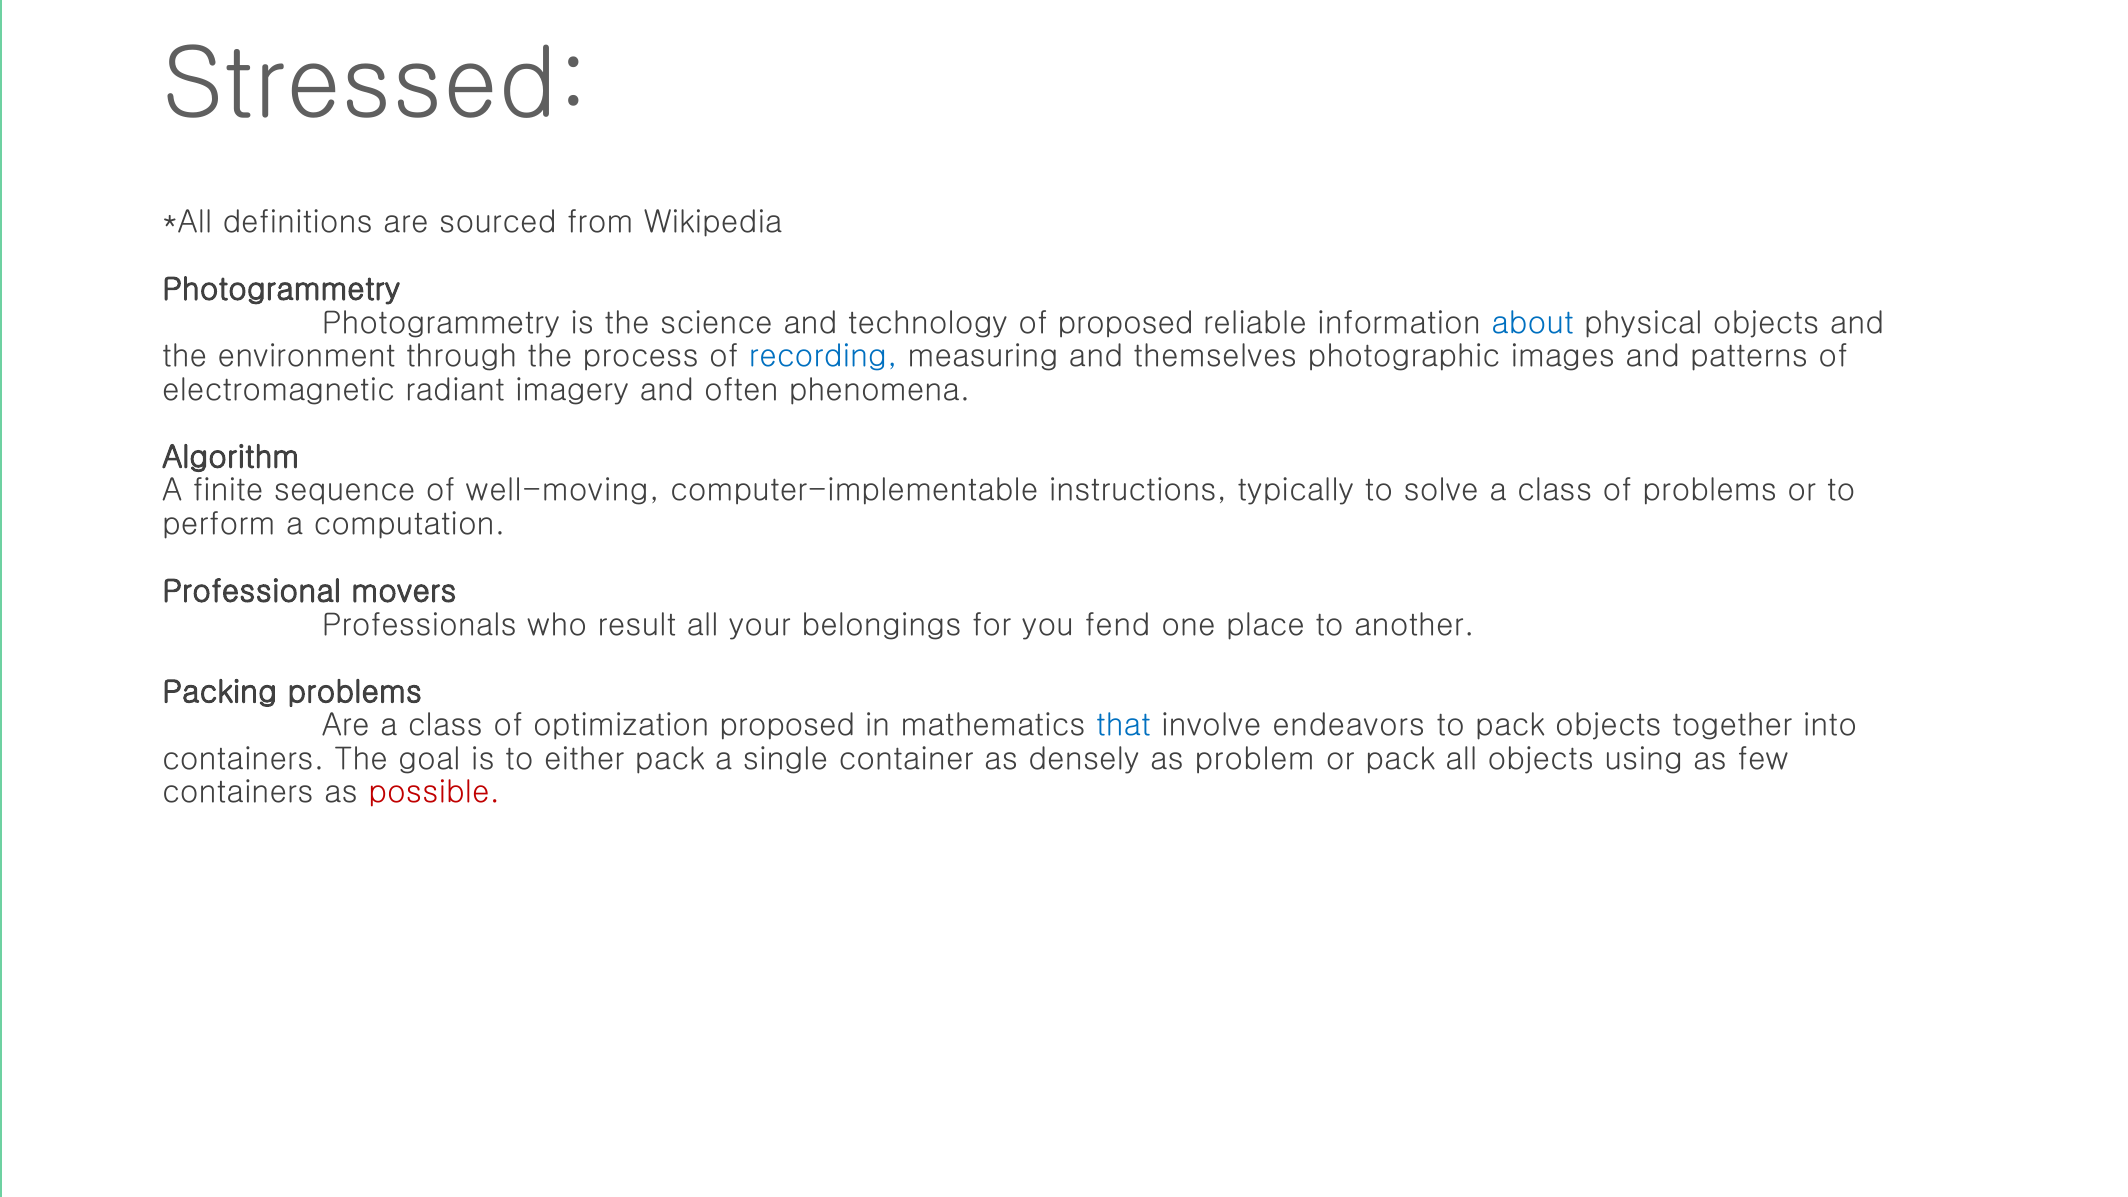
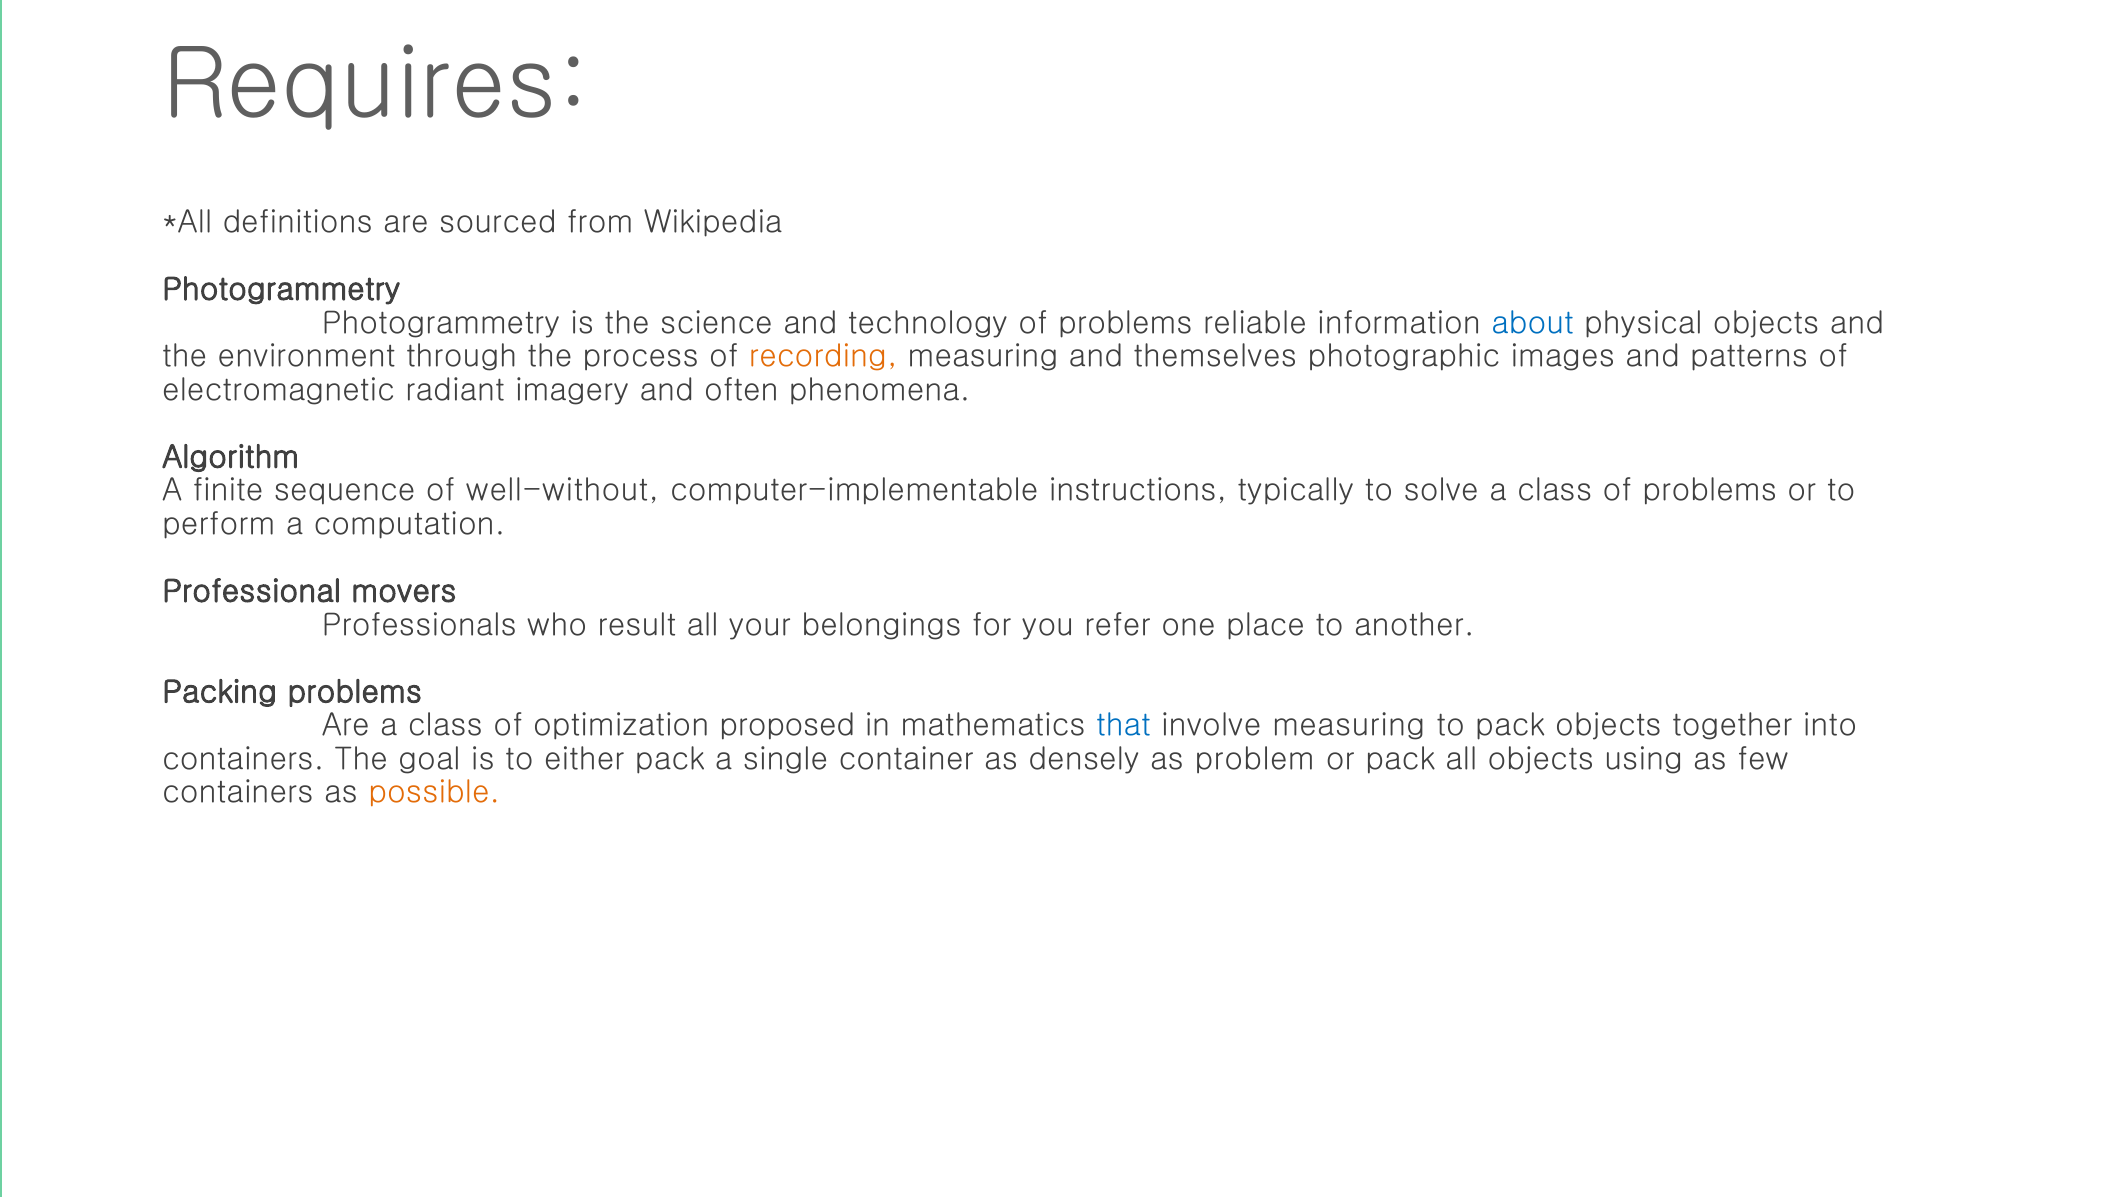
Stressed: Stressed -> Requires
technology of proposed: proposed -> problems
recording colour: blue -> orange
well-moving: well-moving -> well-without
fend: fend -> refer
involve endeavors: endeavors -> measuring
possible colour: red -> orange
